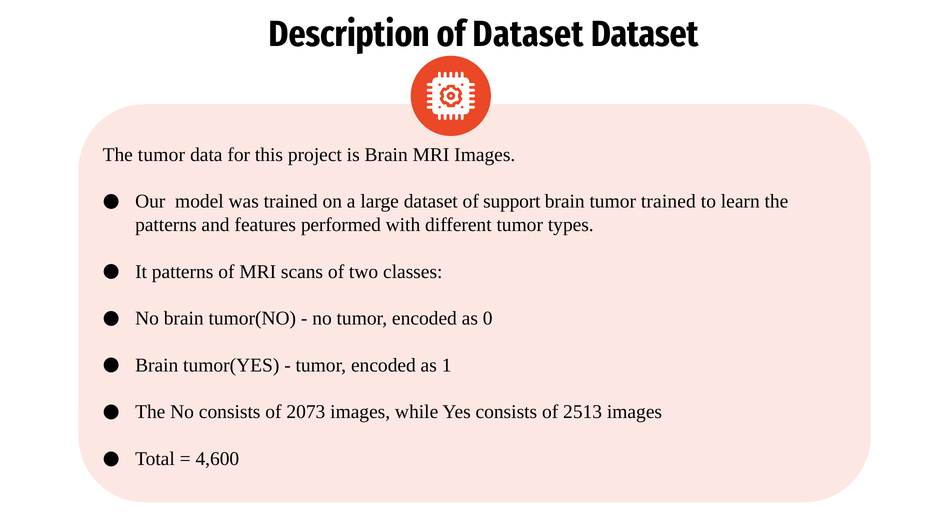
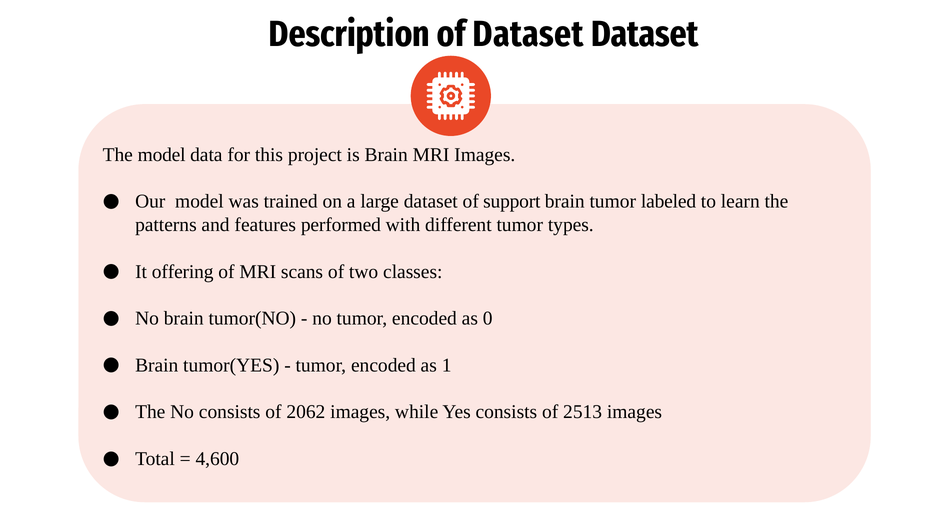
The tumor: tumor -> model
tumor trained: trained -> labeled
It patterns: patterns -> offering
2073: 2073 -> 2062
